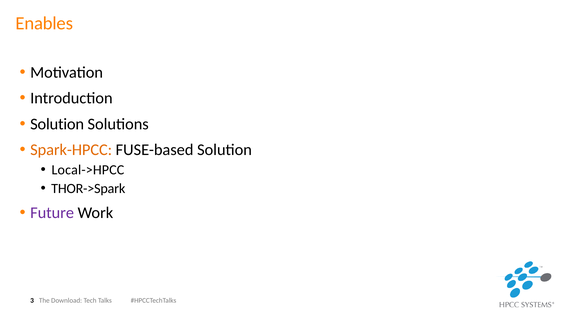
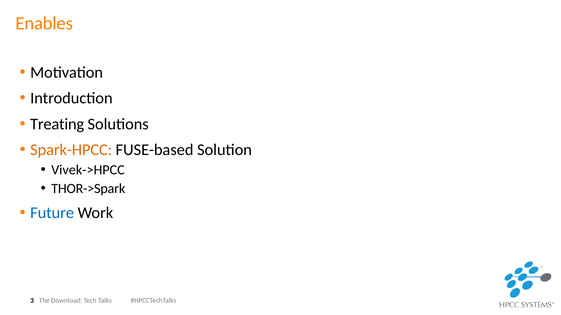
Solution at (57, 124): Solution -> Treating
Local->HPCC: Local->HPCC -> Vivek->HPCC
Future colour: purple -> blue
